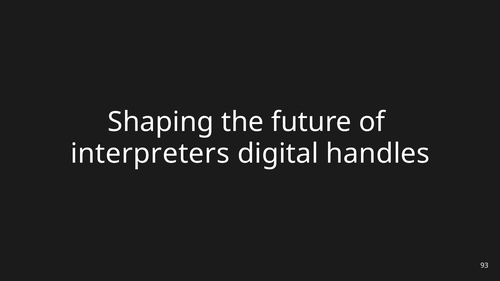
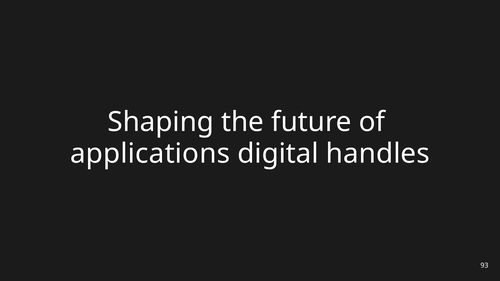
interpreters: interpreters -> applications
